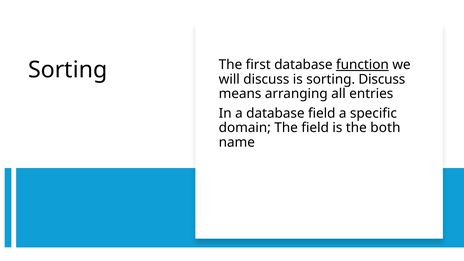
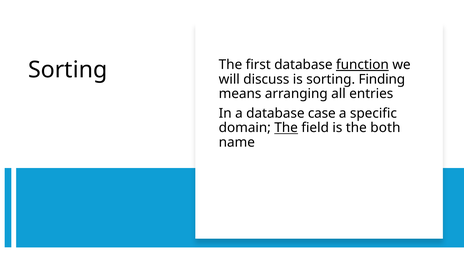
sorting Discuss: Discuss -> Finding
database field: field -> case
The at (286, 128) underline: none -> present
